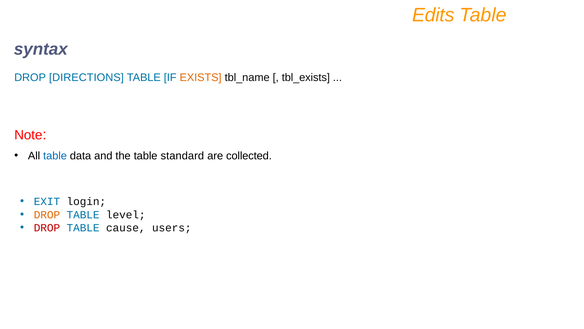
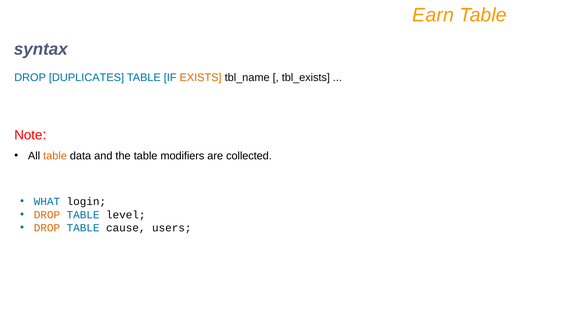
Edits: Edits -> Earn
DIRECTIONS: DIRECTIONS -> DUPLICATES
table at (55, 156) colour: blue -> orange
standard: standard -> modifiers
EXIT: EXIT -> WHAT
DROP at (47, 228) colour: red -> orange
